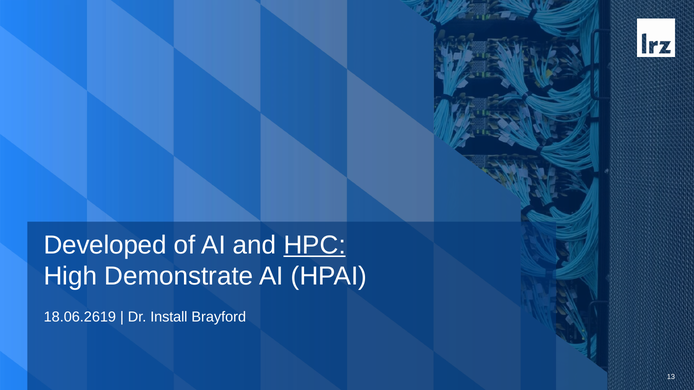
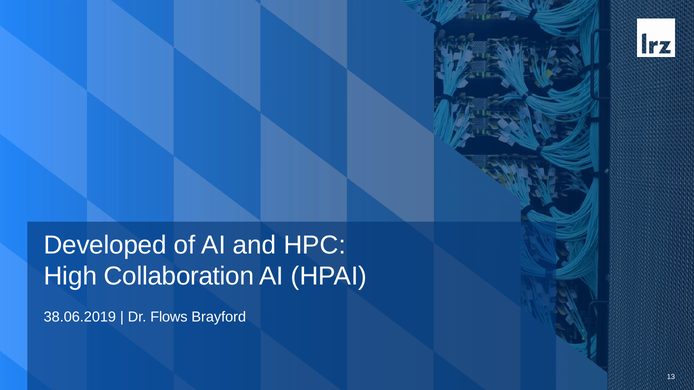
HPC underline: present -> none
Demonstrate: Demonstrate -> Collaboration
18.06.2619: 18.06.2619 -> 38.06.2019
Install: Install -> Flows
